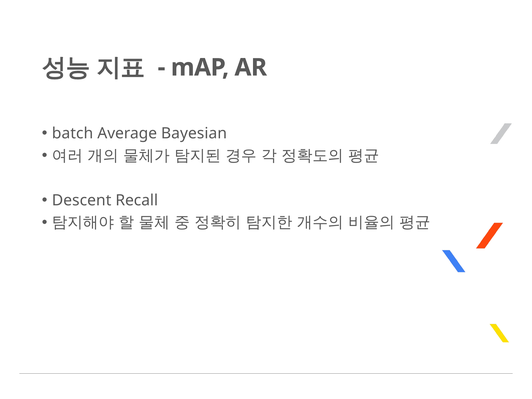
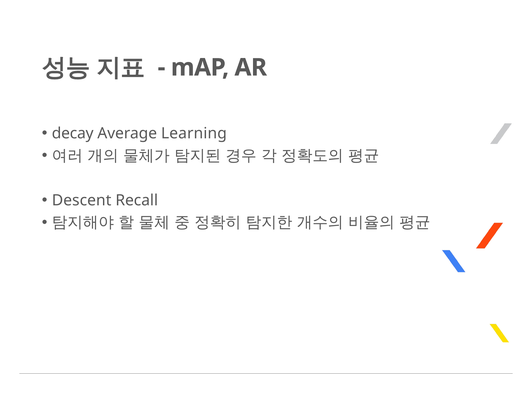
batch: batch -> decay
Bayesian: Bayesian -> Learning
